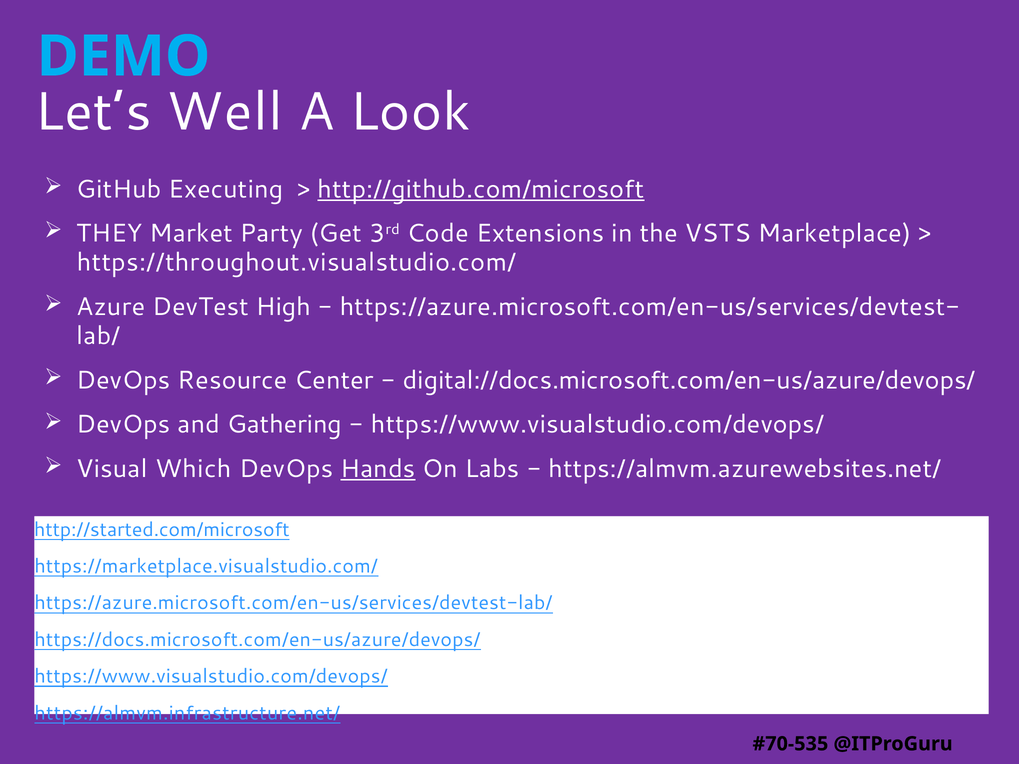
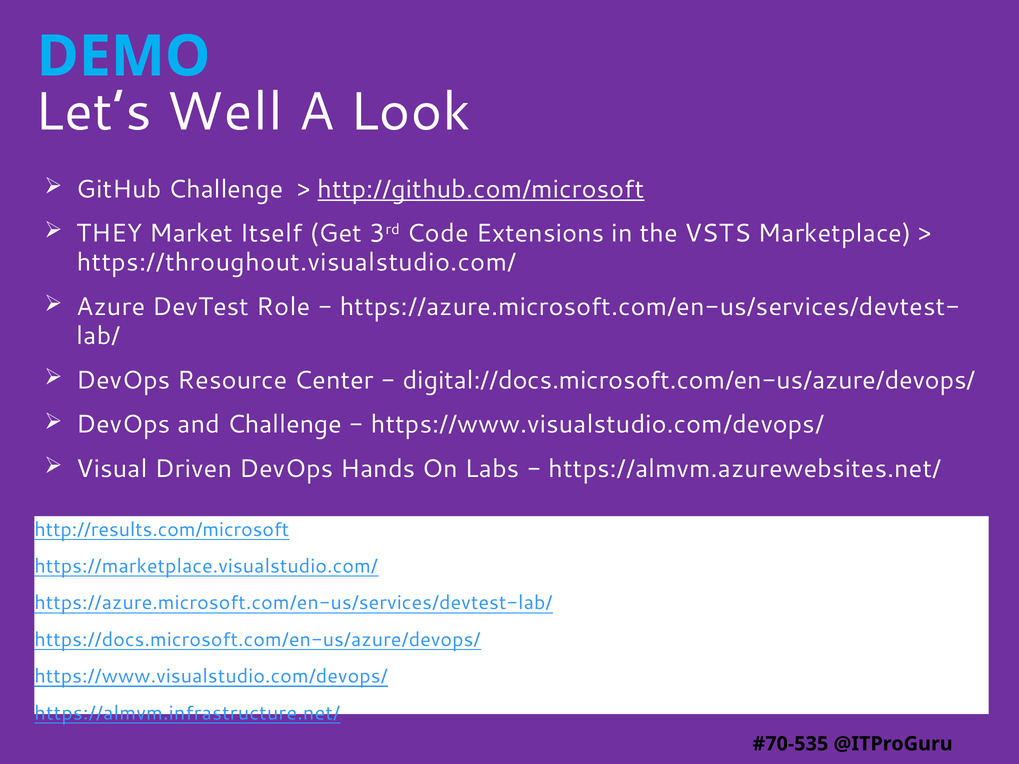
GitHub Executing: Executing -> Challenge
Party: Party -> Itself
High: High -> Role
and Gathering: Gathering -> Challenge
Which: Which -> Driven
Hands underline: present -> none
http://started.com/microsoft: http://started.com/microsoft -> http://results.com/microsoft
